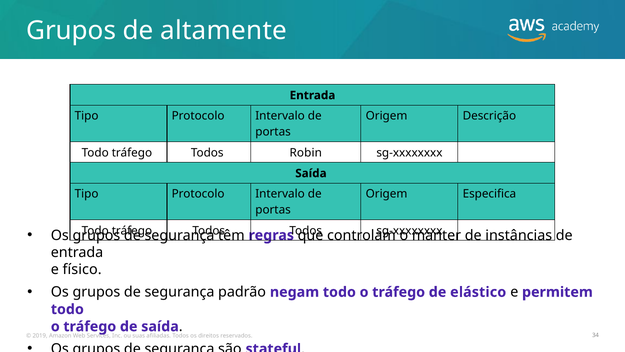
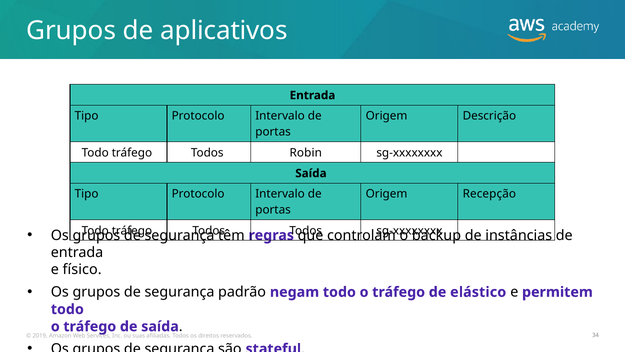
altamente: altamente -> aplicativos
Especifica: Especifica -> Recepção
manter: manter -> backup
